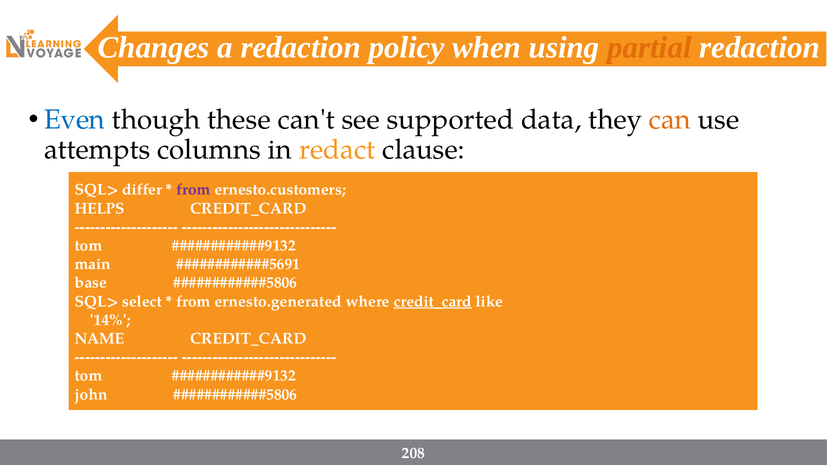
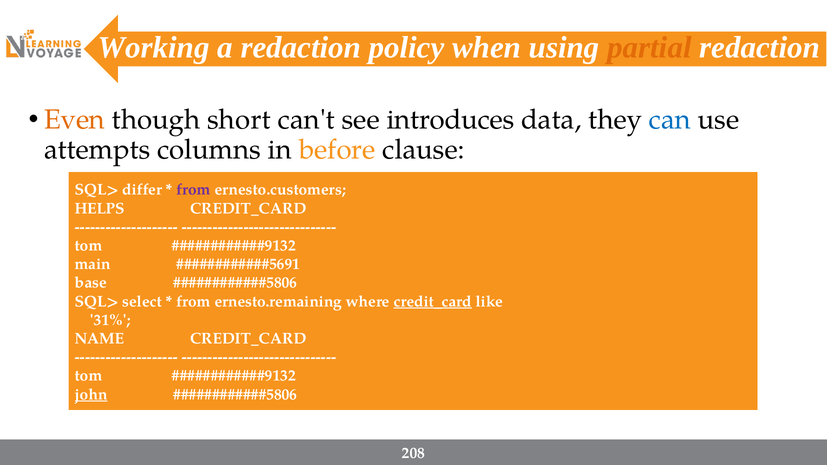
Changes: Changes -> Working
Even colour: blue -> orange
these: these -> short
supported: supported -> introduces
can colour: orange -> blue
redact: redact -> before
ernesto.generated: ernesto.generated -> ernesto.remaining
14%: 14% -> 31%
john underline: none -> present
